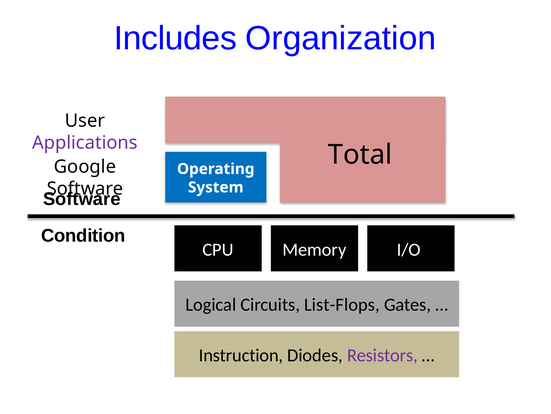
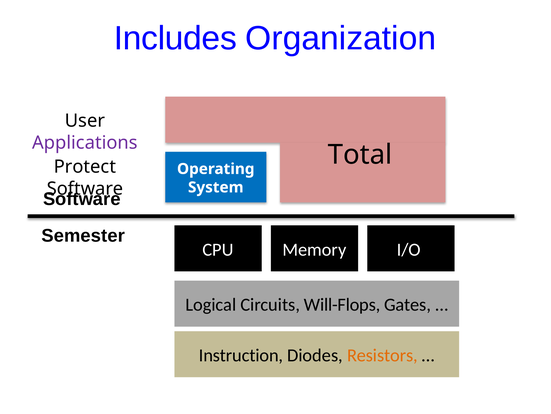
Google: Google -> Protect
Condition: Condition -> Semester
List-Flops: List-Flops -> Will-Flops
Resistors colour: purple -> orange
